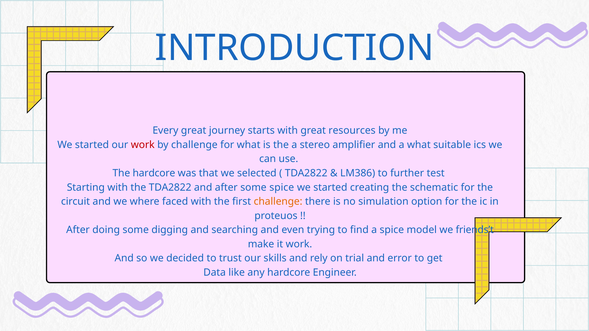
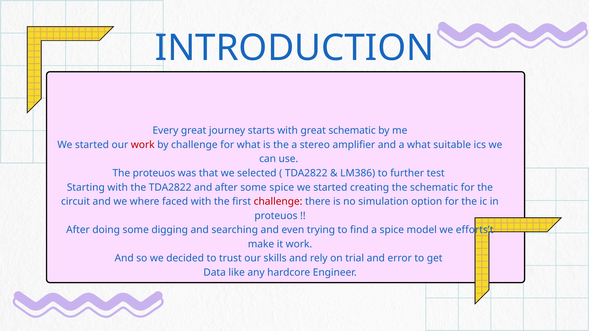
great resources: resources -> schematic
The hardcore: hardcore -> proteuos
challenge at (278, 202) colour: orange -> red
friends’t: friends’t -> efforts’t
